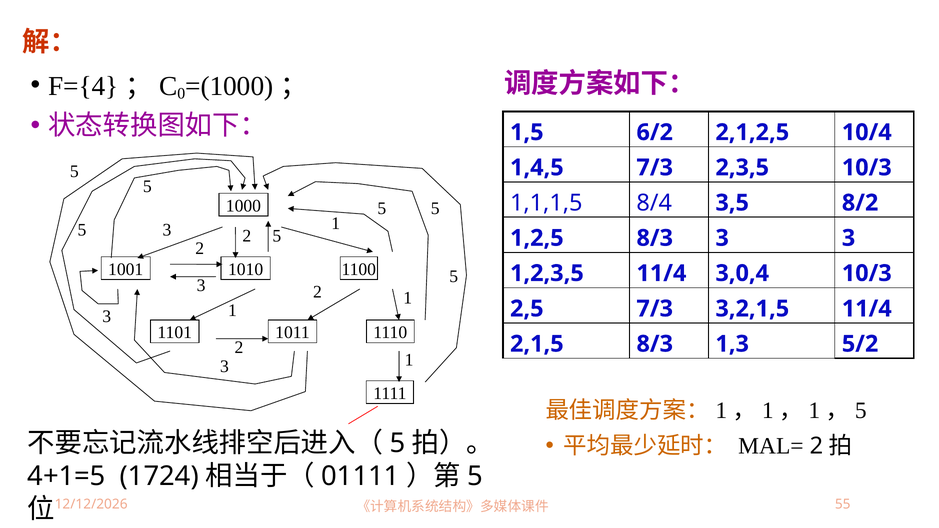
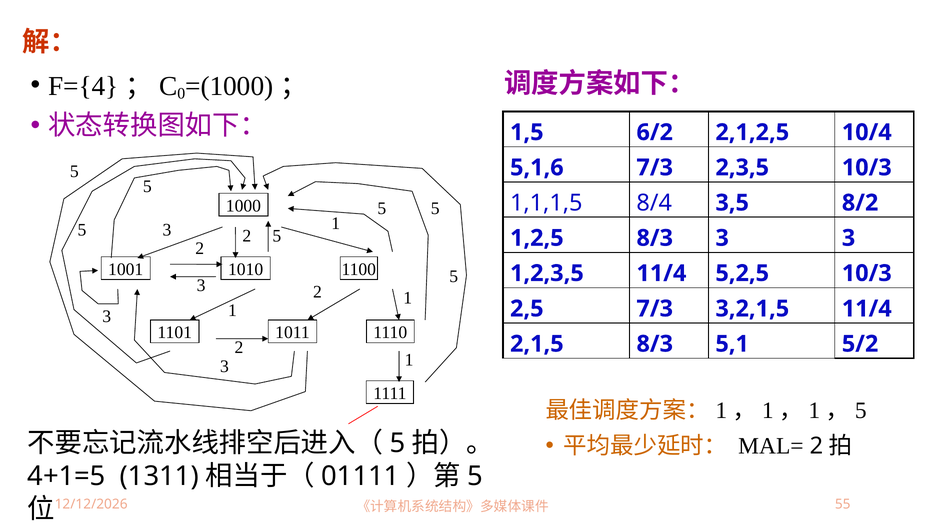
1,4,5: 1,4,5 -> 5,1,6
3,0,4: 3,0,4 -> 5,2,5
1,3: 1,3 -> 5,1
1724: 1724 -> 1311
